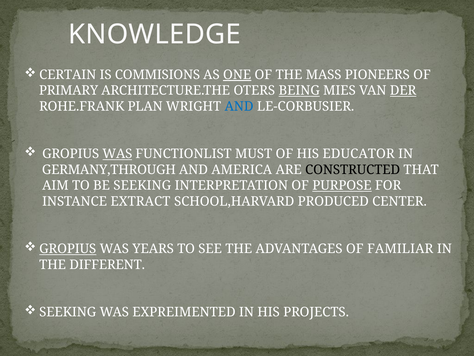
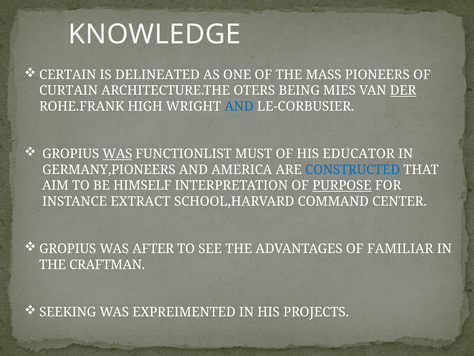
COMMISIONS: COMMISIONS -> DELINEATED
ONE underline: present -> none
PRIMARY: PRIMARY -> CURTAIN
BEING underline: present -> none
PLAN: PLAN -> HIGH
GERMANY,THROUGH: GERMANY,THROUGH -> GERMANY,PIONEERS
CONSTRUCTED colour: black -> blue
BE SEEKING: SEEKING -> HIMSELF
PRODUCED: PRODUCED -> COMMAND
GROPIUS at (68, 249) underline: present -> none
YEARS: YEARS -> AFTER
DIFFERENT: DIFFERENT -> CRAFTMAN
